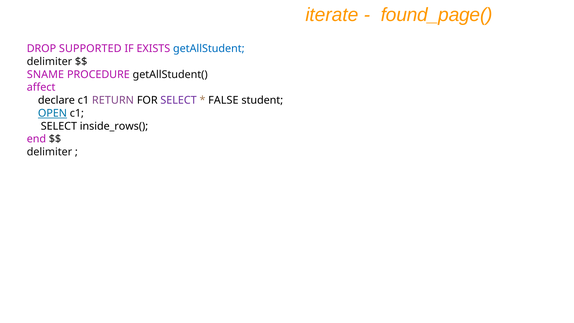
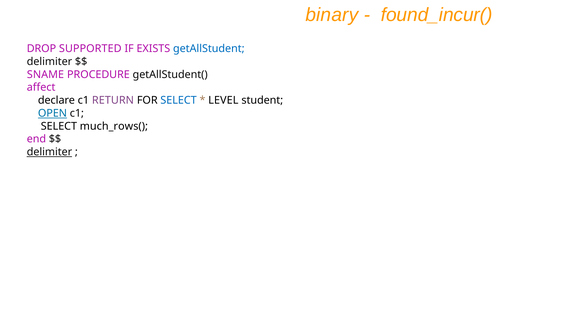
iterate: iterate -> binary
found_page(: found_page( -> found_incur(
SELECT at (179, 100) colour: purple -> blue
FALSE: FALSE -> LEVEL
inside_rows(: inside_rows( -> much_rows(
delimiter at (49, 152) underline: none -> present
